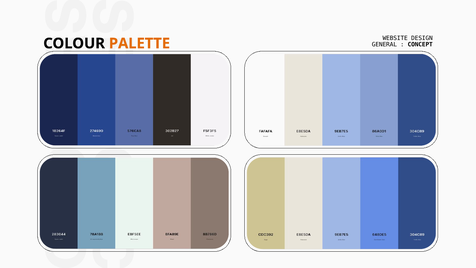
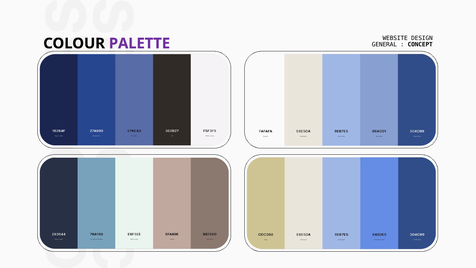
PALETTE colour: orange -> purple
